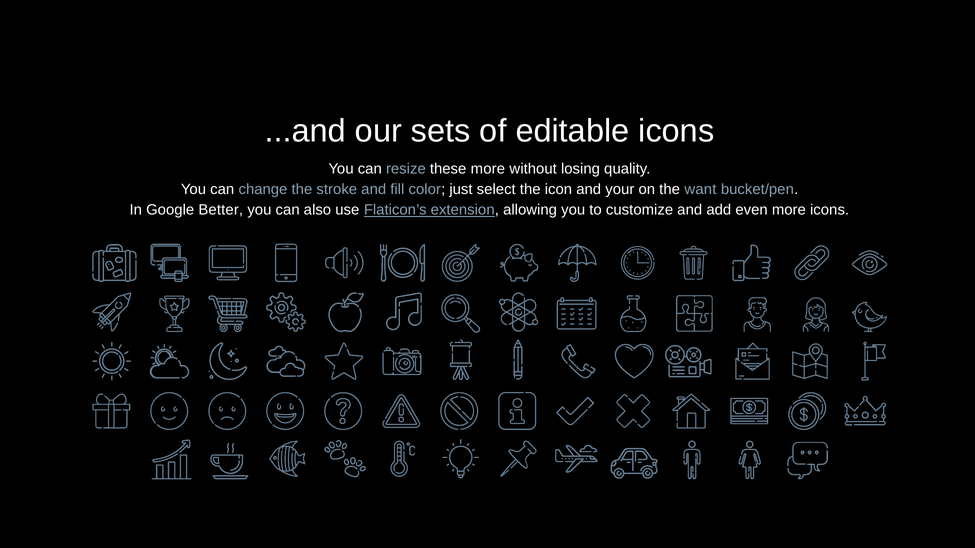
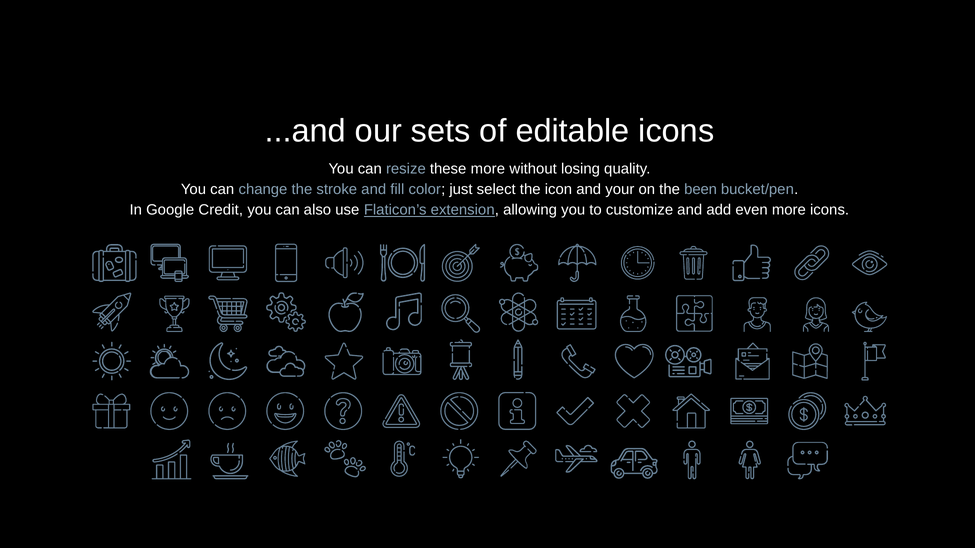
want: want -> been
Better: Better -> Credit
